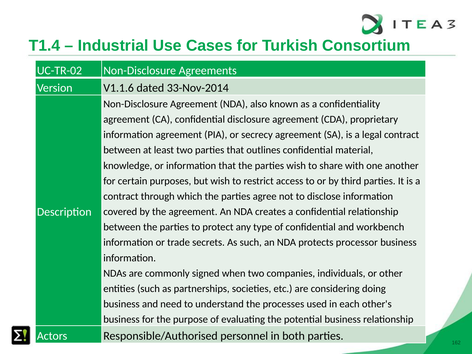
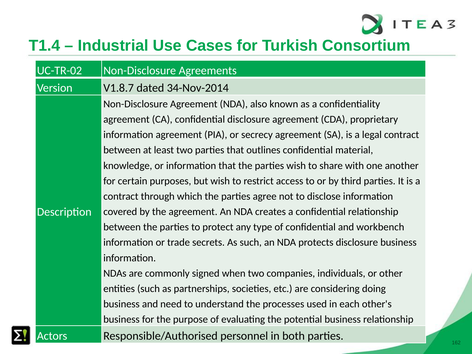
V1.1.6: V1.1.6 -> V1.8.7
33-Nov-2014: 33-Nov-2014 -> 34-Nov-2014
protects processor: processor -> disclosure
